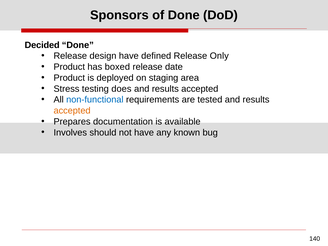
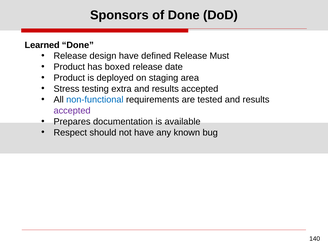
Decided: Decided -> Learned
Only: Only -> Must
does: does -> extra
accepted at (72, 111) colour: orange -> purple
Involves: Involves -> Respect
